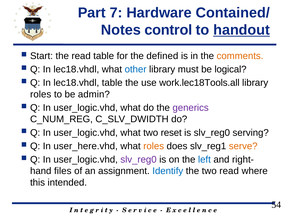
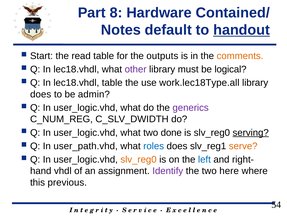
7: 7 -> 8
control: control -> default
defined: defined -> outputs
other colour: blue -> purple
work.lec18Tools.all: work.lec18Tools.all -> work.lec18Type.all
roles at (41, 94): roles -> does
reset: reset -> done
serving underline: none -> present
user_here.vhd: user_here.vhd -> user_path.vhd
roles at (154, 146) colour: orange -> blue
slv_reg0 at (139, 159) colour: purple -> orange
files: files -> vhdl
Identify colour: blue -> purple
two read: read -> here
intended: intended -> previous
